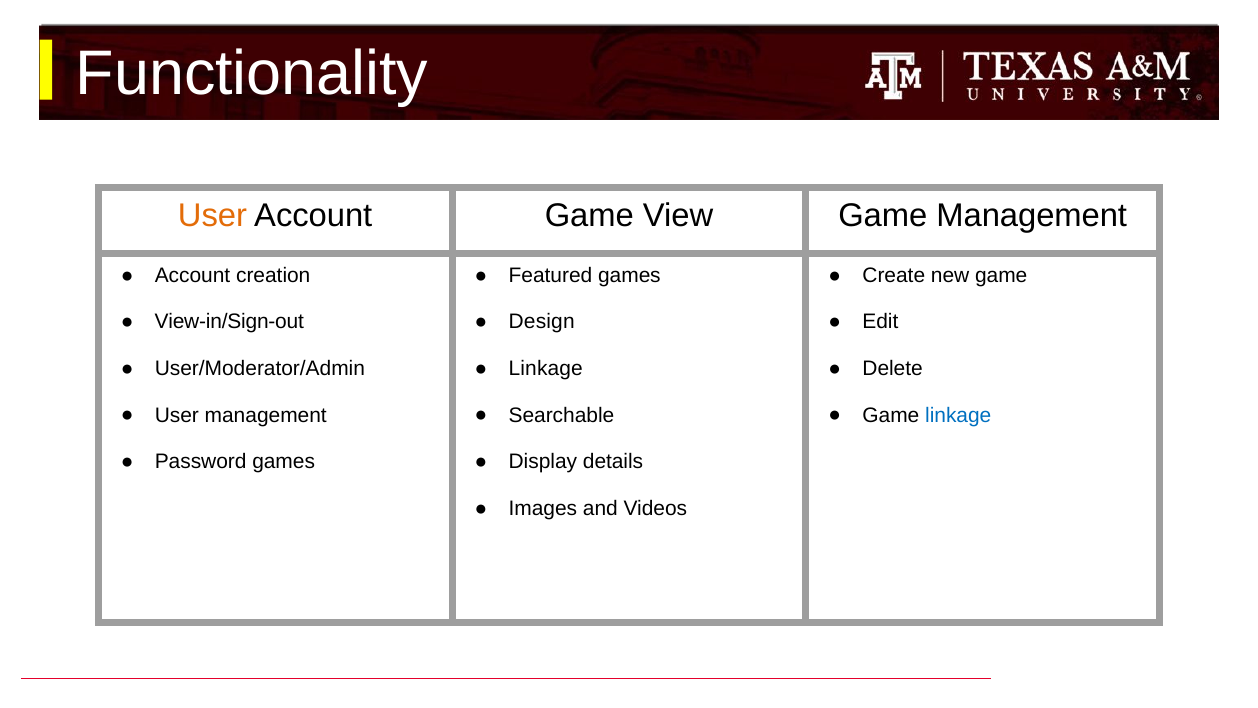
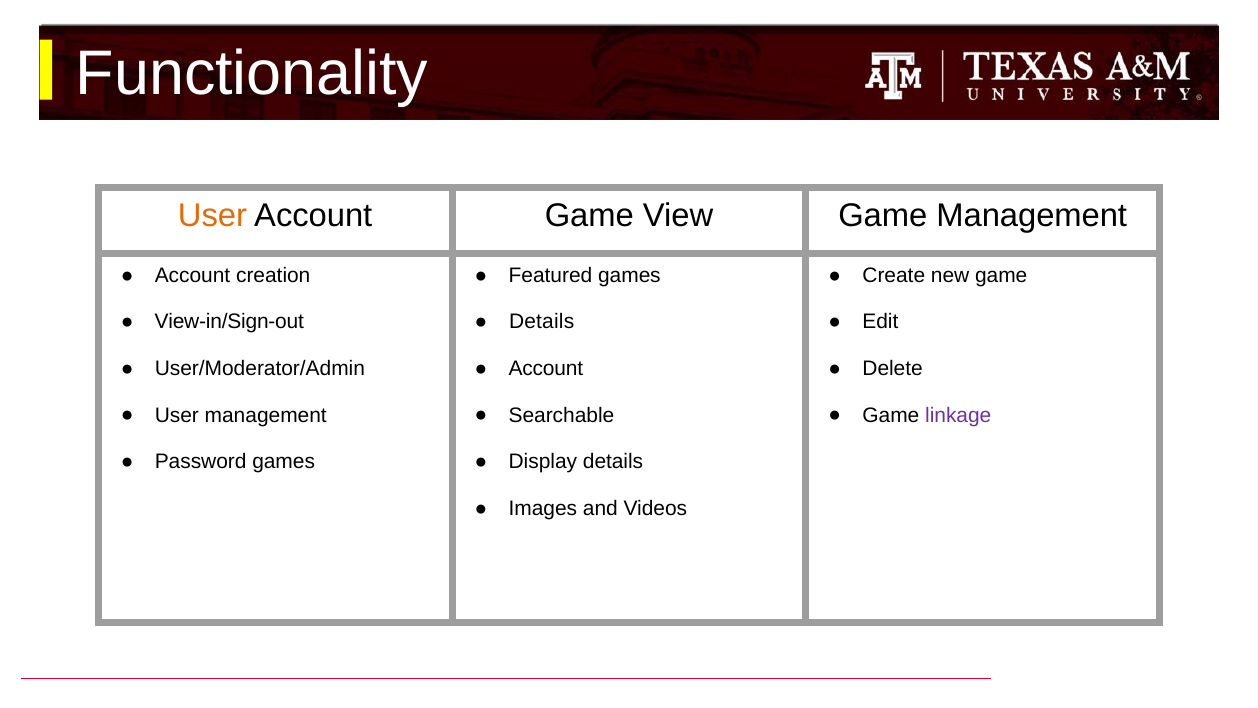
Design at (542, 322): Design -> Details
Linkage at (546, 368): Linkage -> Account
linkage at (958, 415) colour: blue -> purple
